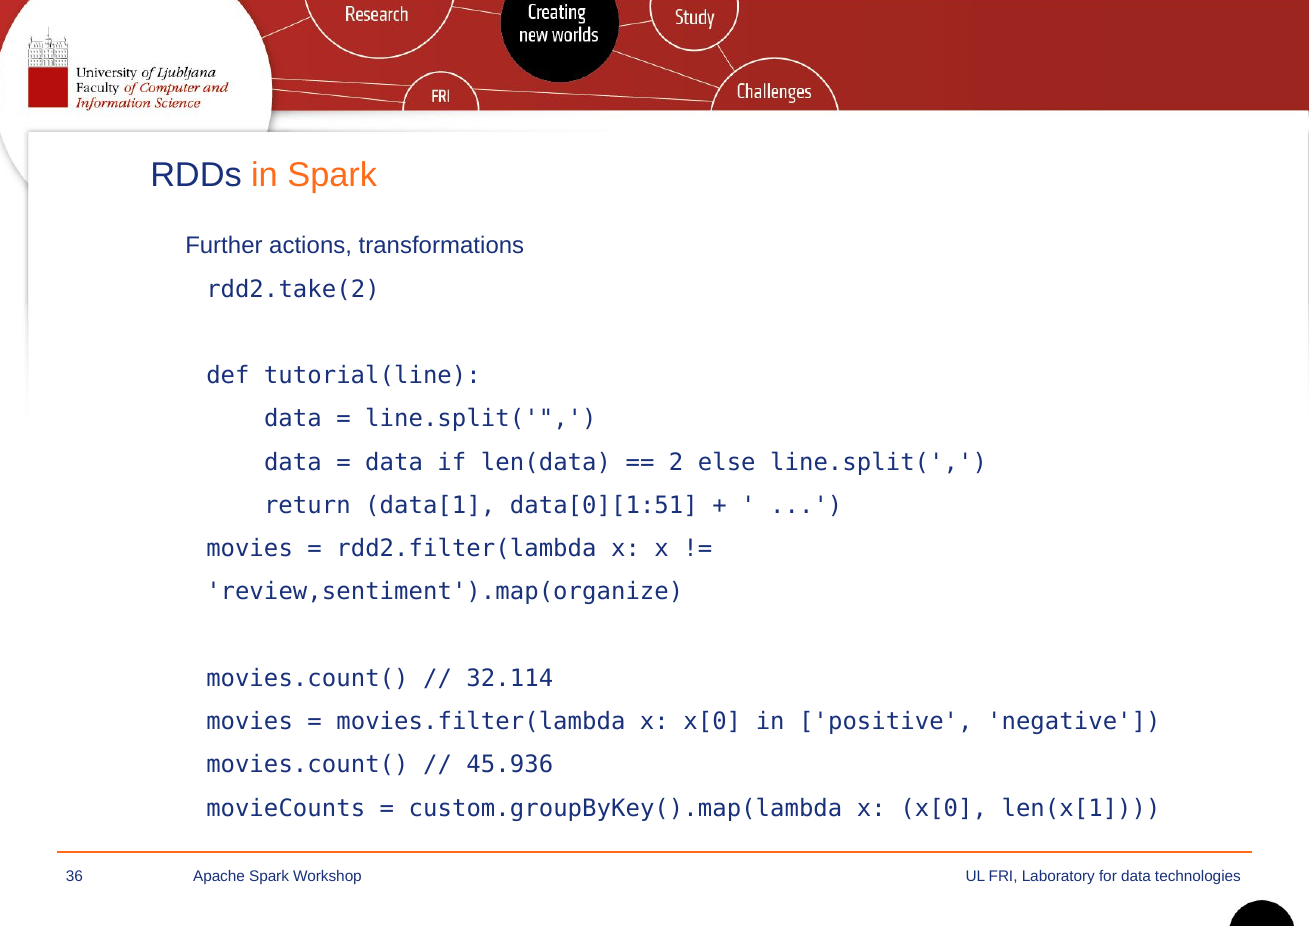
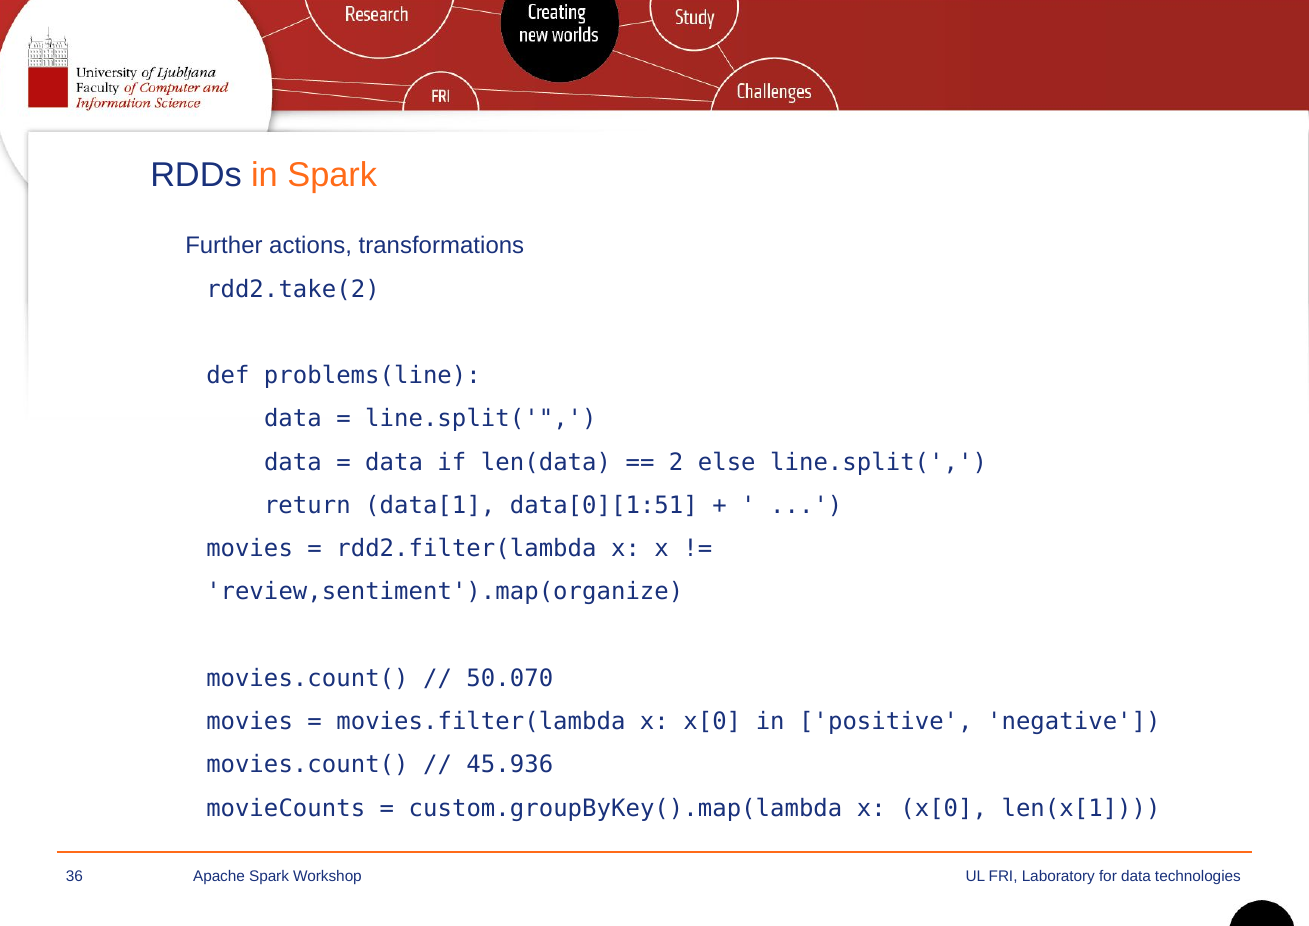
tutorial(line: tutorial(line -> problems(line
32.114: 32.114 -> 50.070
